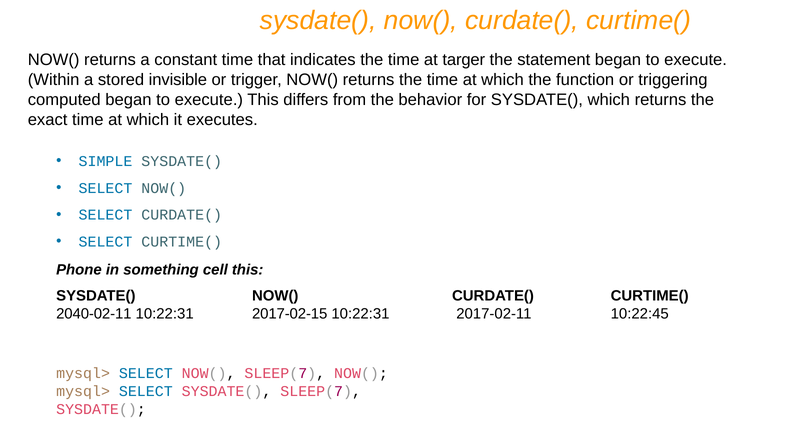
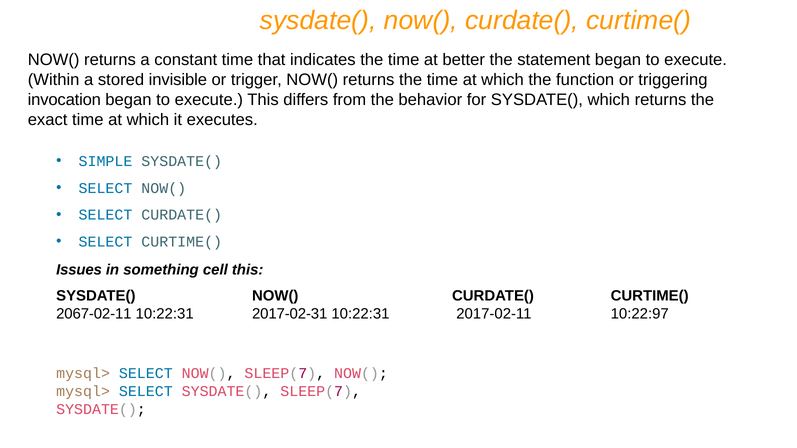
targer: targer -> better
computed: computed -> invocation
Phone: Phone -> Issues
2040-02-11: 2040-02-11 -> 2067-02-11
2017-02-15: 2017-02-15 -> 2017-02-31
10:22:45: 10:22:45 -> 10:22:97
